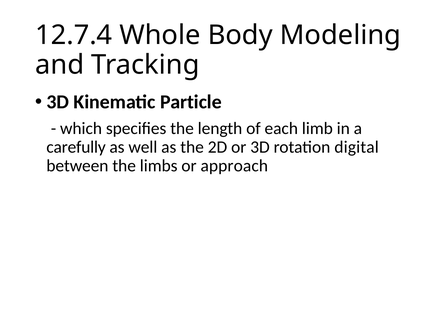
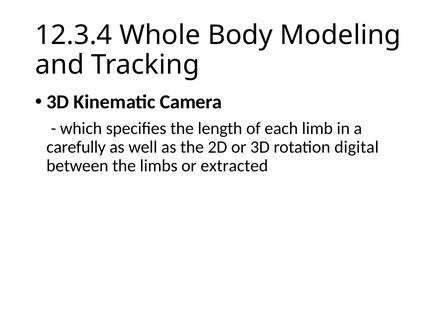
12.7.4: 12.7.4 -> 12.3.4
Particle: Particle -> Camera
approach: approach -> extracted
